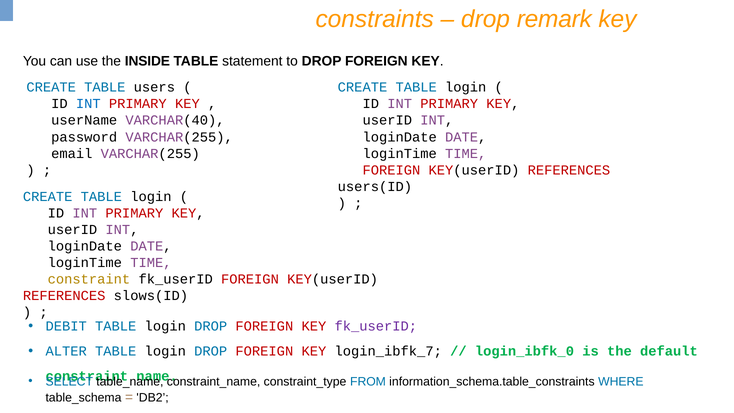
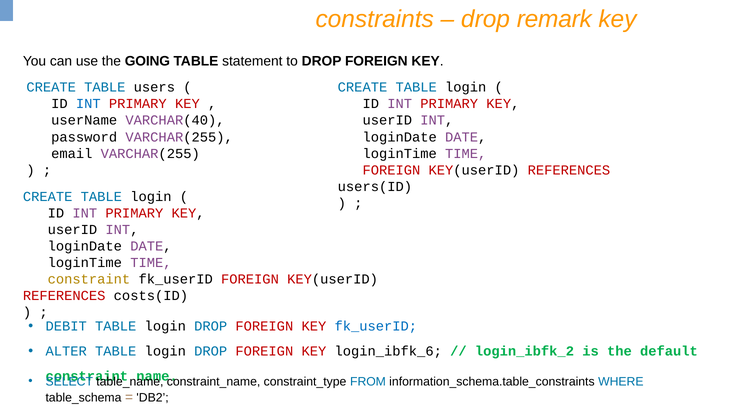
INSIDE: INSIDE -> GOING
slows(ID: slows(ID -> costs(ID
fk_userID at (376, 326) colour: purple -> blue
login_ibfk_7: login_ibfk_7 -> login_ibfk_6
login_ibfk_0: login_ibfk_0 -> login_ibfk_2
